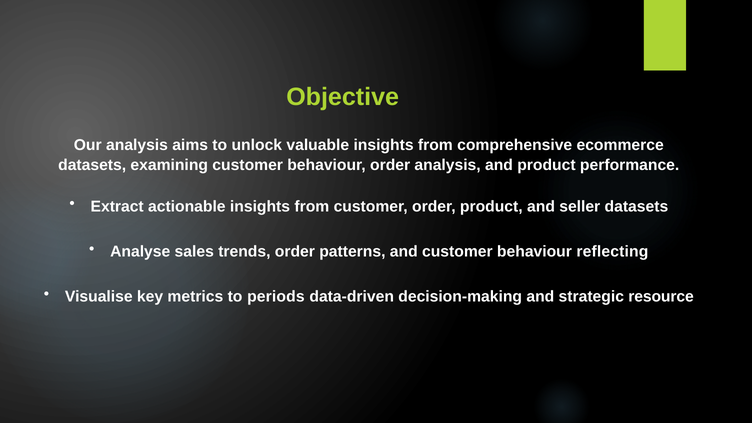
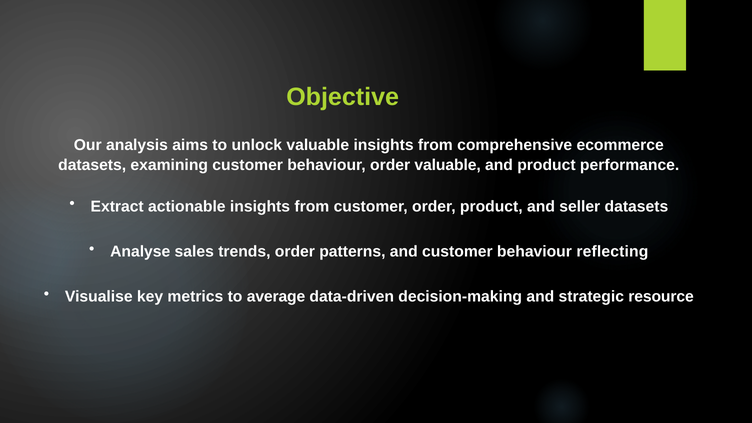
order analysis: analysis -> valuable
periods: periods -> average
